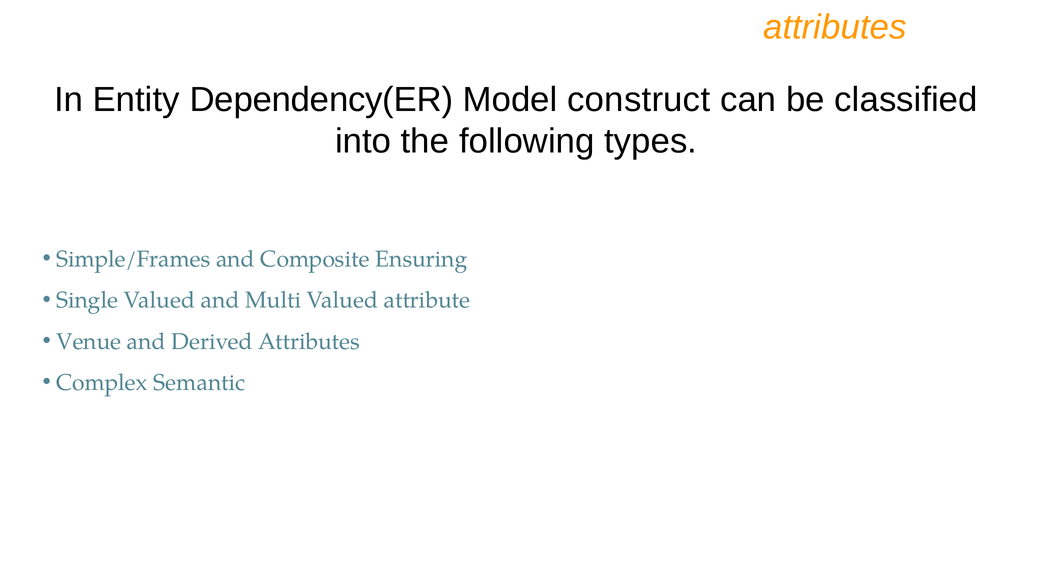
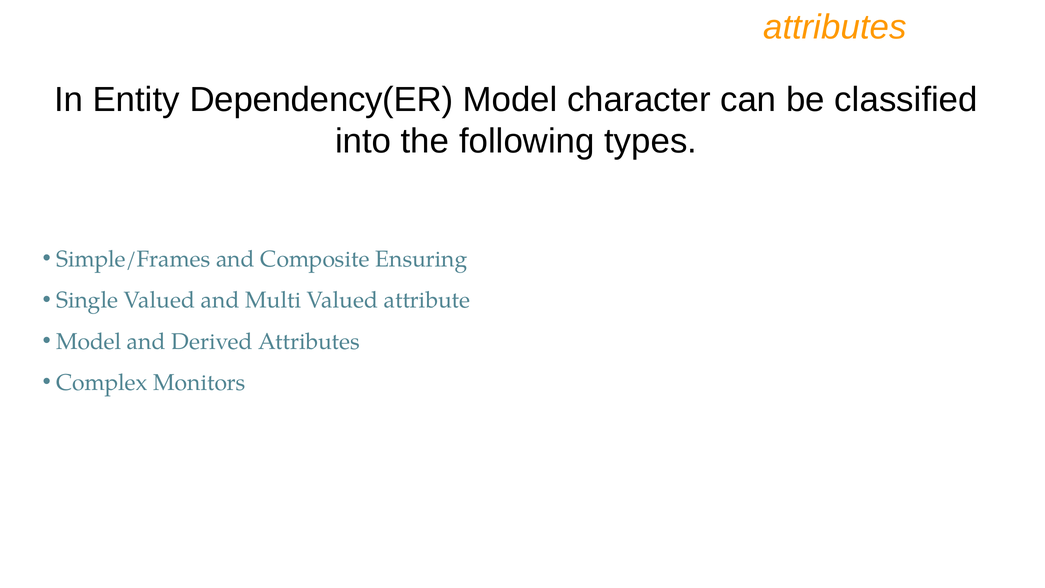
construct: construct -> character
Venue at (89, 341): Venue -> Model
Semantic: Semantic -> Monitors
